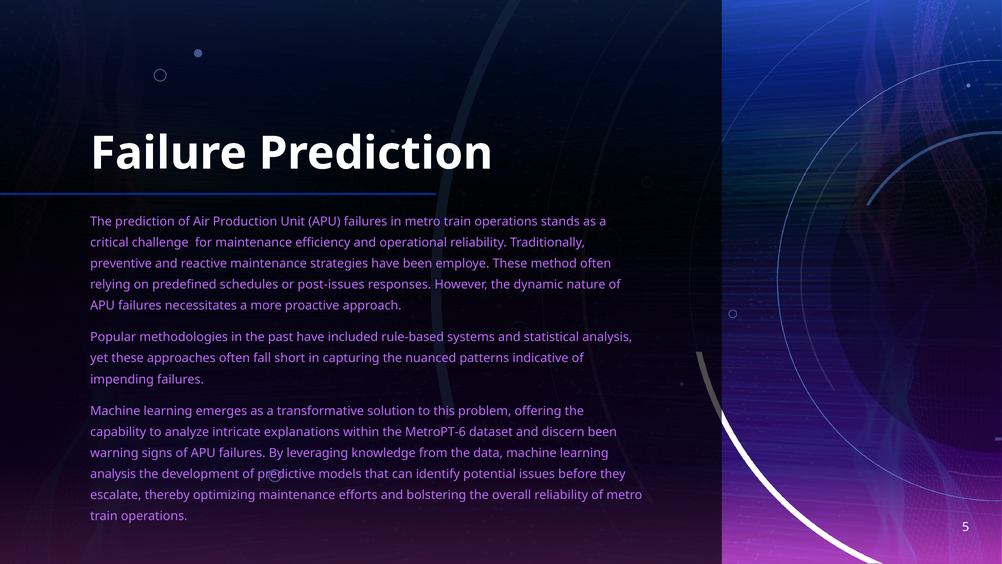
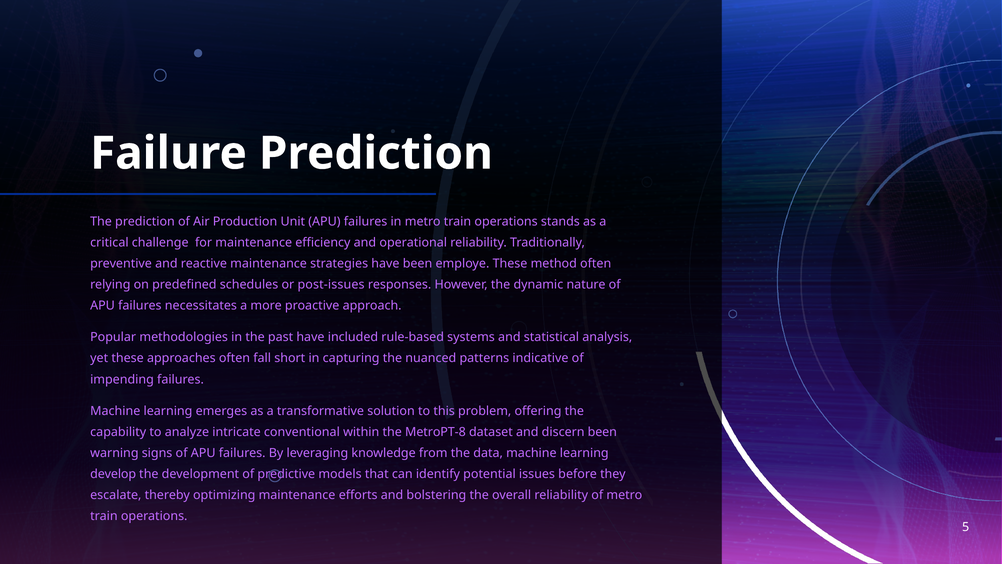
explanations: explanations -> conventional
MetroPT-6: MetroPT-6 -> MetroPT-8
analysis at (113, 474): analysis -> develop
